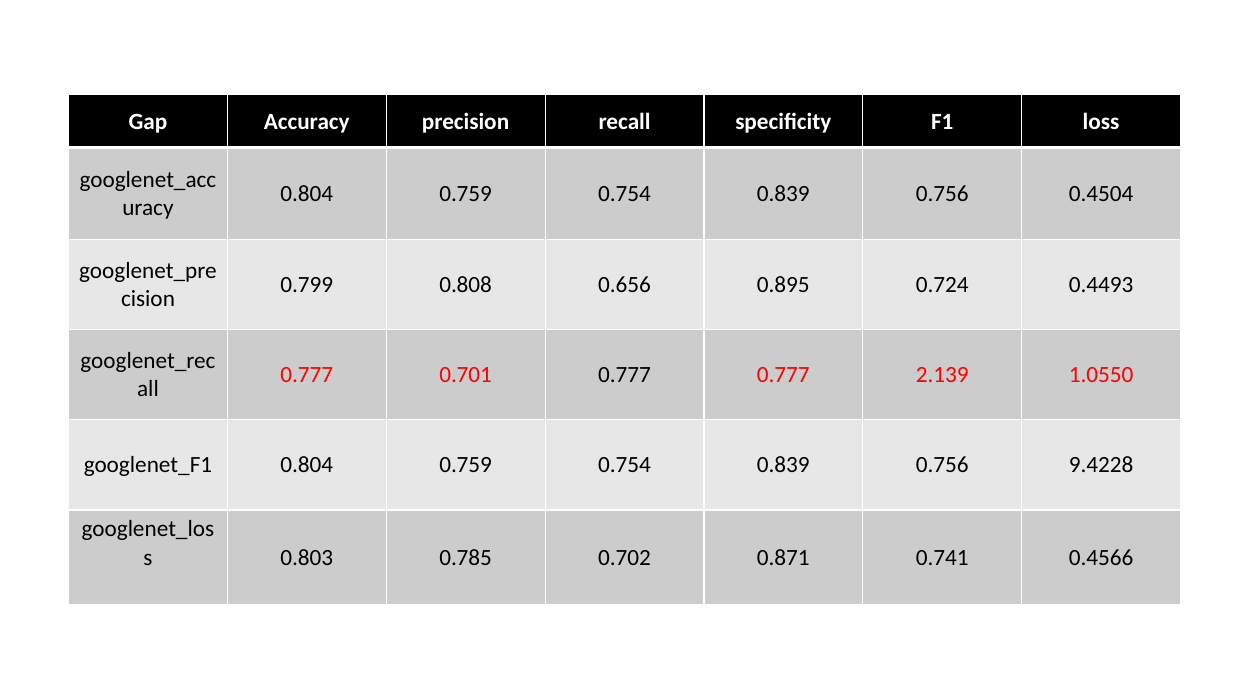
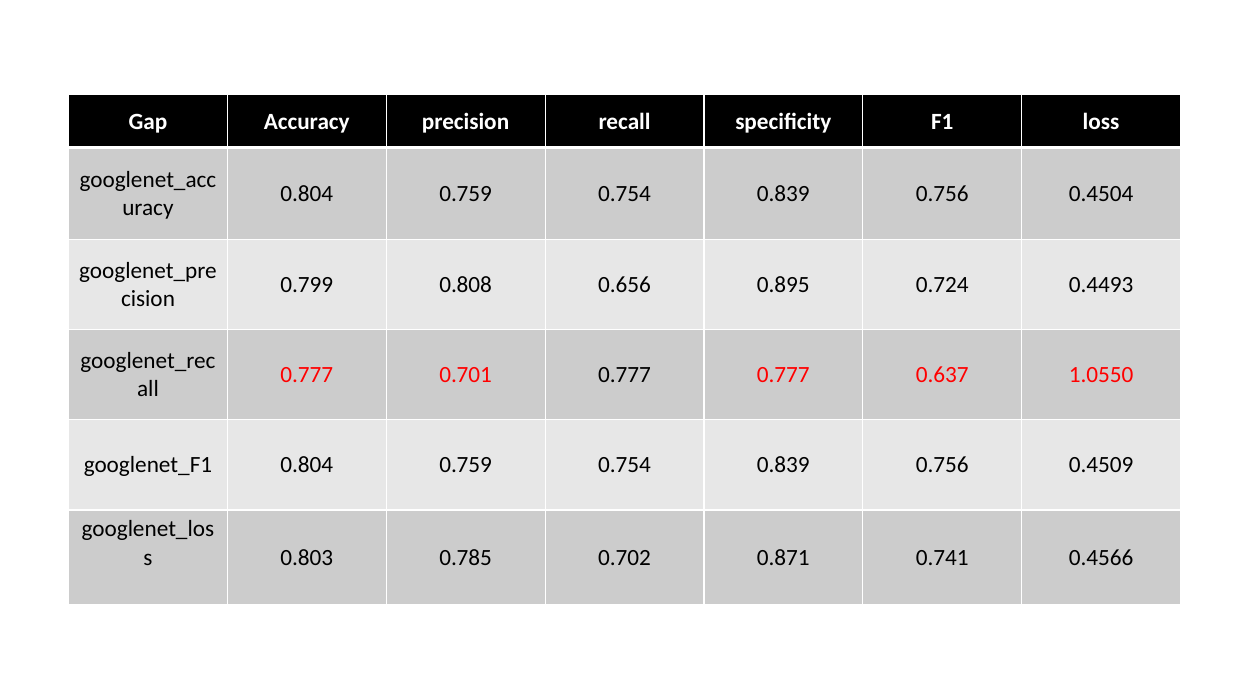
2.139: 2.139 -> 0.637
9.4228: 9.4228 -> 0.4509
